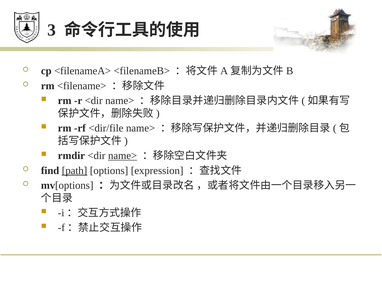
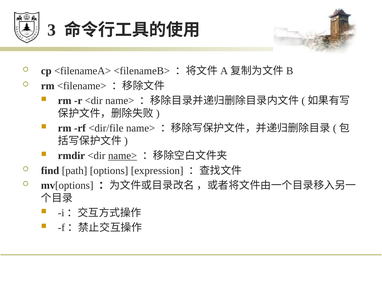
path underline: present -> none
